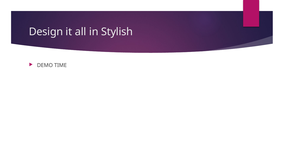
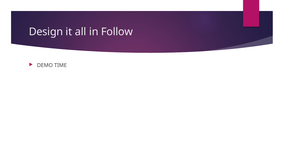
Stylish: Stylish -> Follow
